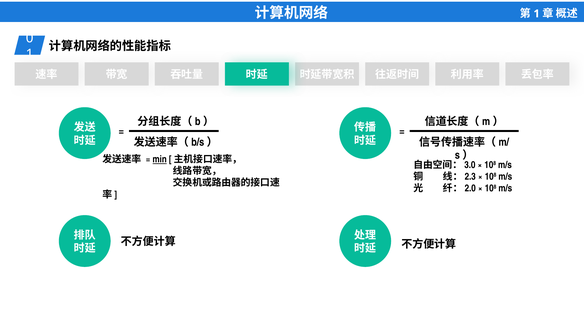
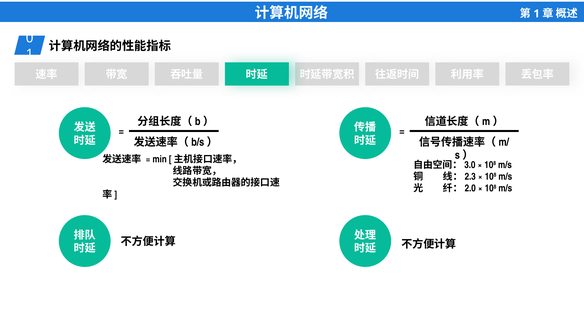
min underline: present -> none
